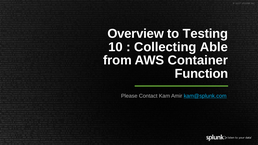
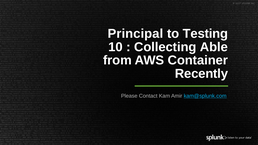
Overview: Overview -> Principal
Function: Function -> Recently
